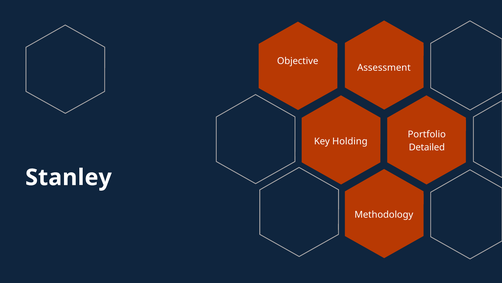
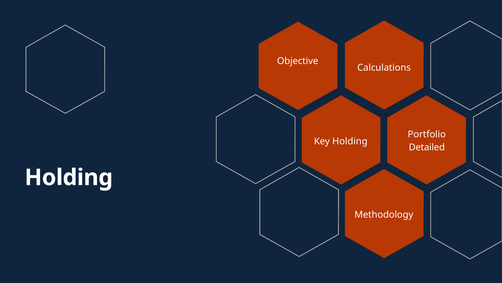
Assessment: Assessment -> Calculations
Stanley at (68, 177): Stanley -> Holding
